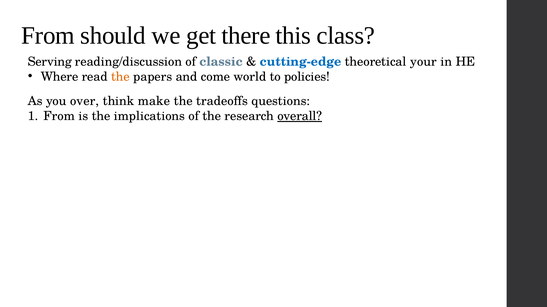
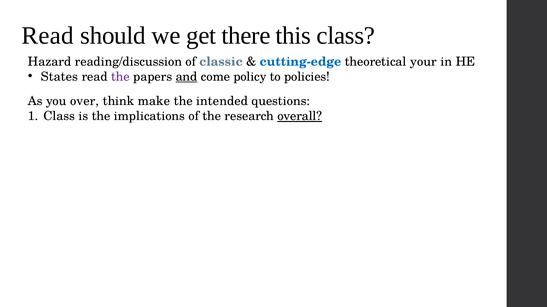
From at (48, 36): From -> Read
Serving: Serving -> Hazard
Where: Where -> States
the at (121, 77) colour: orange -> purple
and underline: none -> present
world: world -> policy
tradeoffs: tradeoffs -> intended
From at (59, 116): From -> Class
